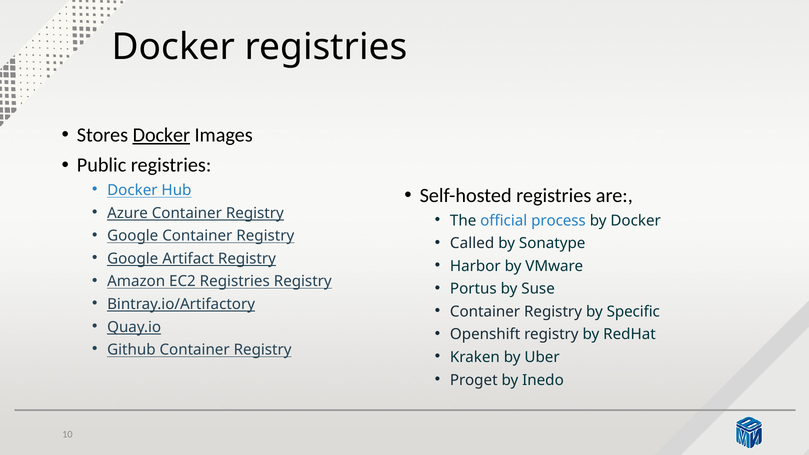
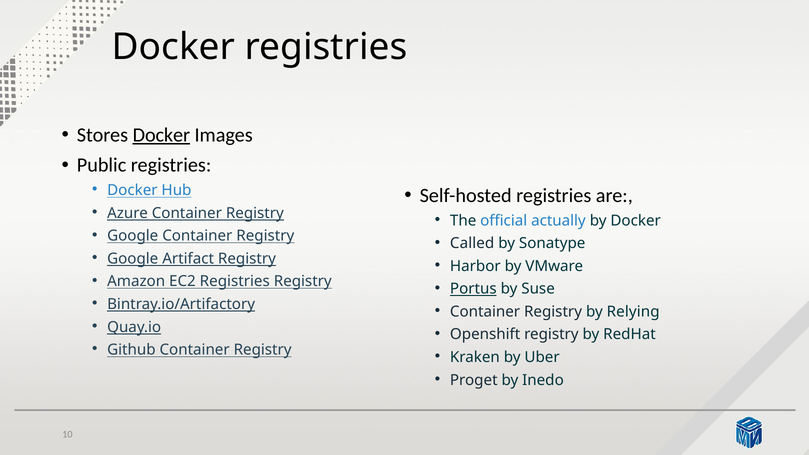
process: process -> actually
Portus underline: none -> present
Specific: Specific -> Relying
